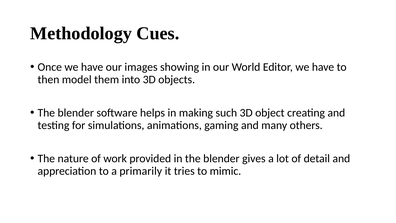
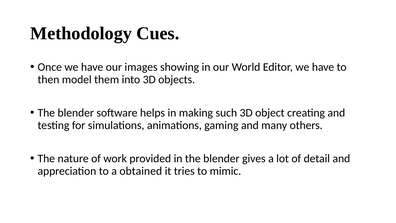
primarily: primarily -> obtained
